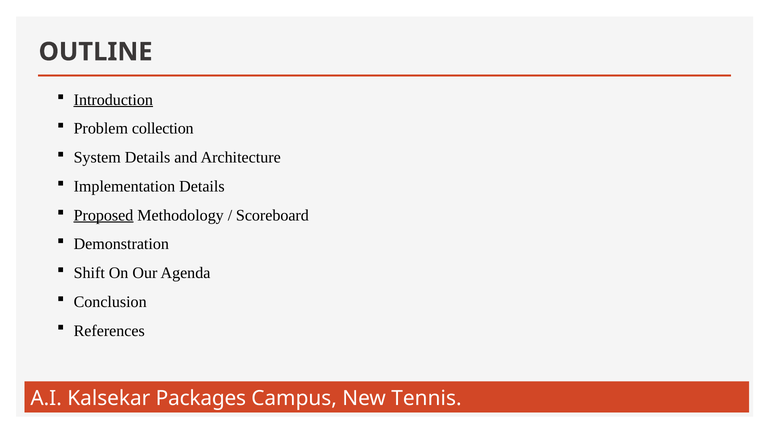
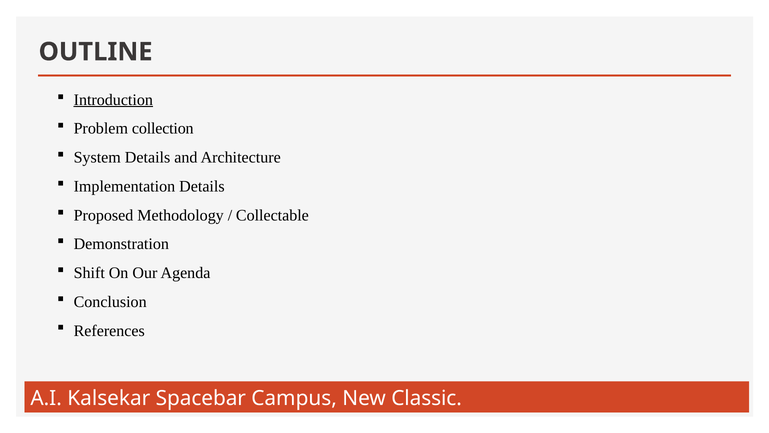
Proposed underline: present -> none
Scoreboard: Scoreboard -> Collectable
Packages: Packages -> Spacebar
Tennis: Tennis -> Classic
